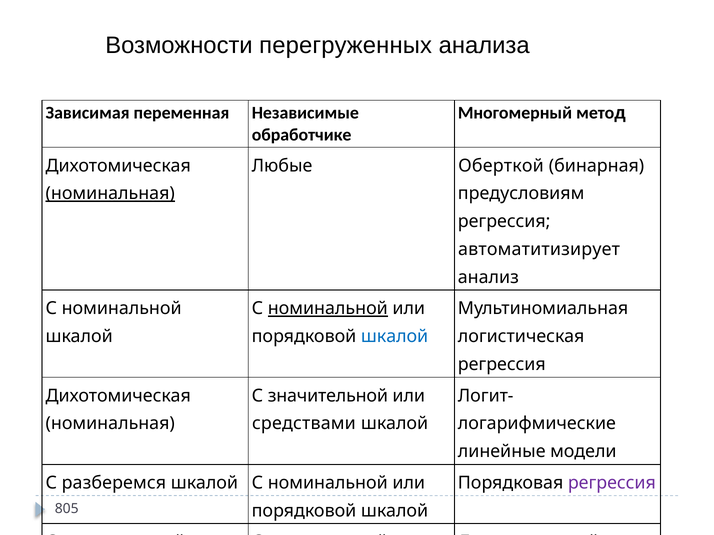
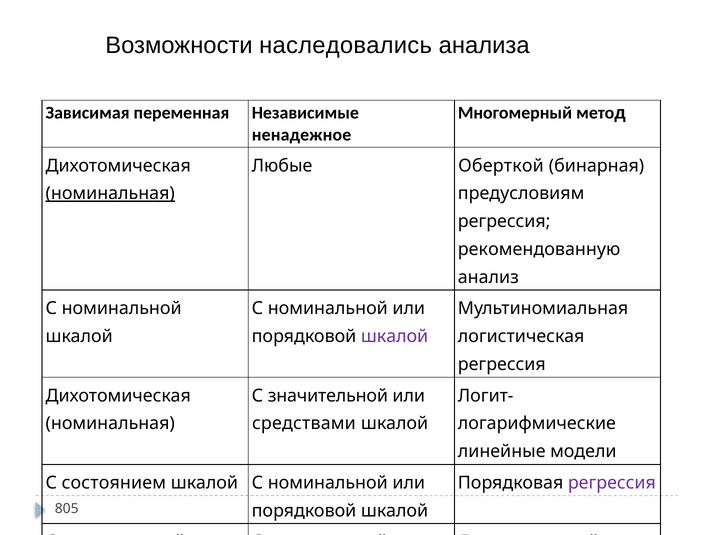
перегруженных: перегруженных -> наследовались
обработчике: обработчике -> ненадежное
автоматитизирует: автоматитизирует -> рекомендованную
номинальной at (328, 309) underline: present -> none
шкалой at (395, 337) colour: blue -> purple
разберемся: разберемся -> состоянием
